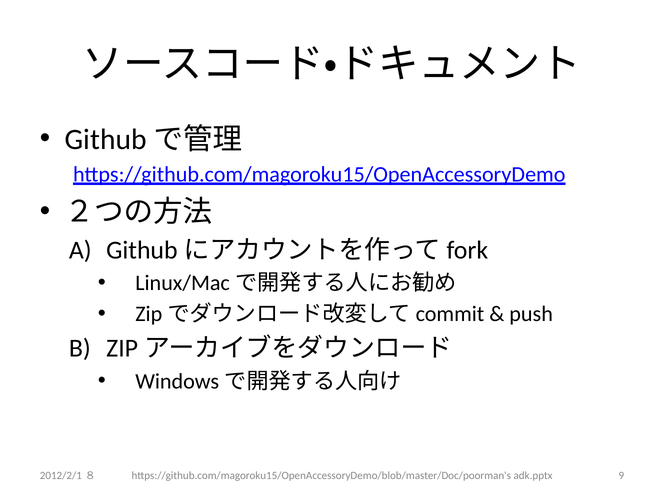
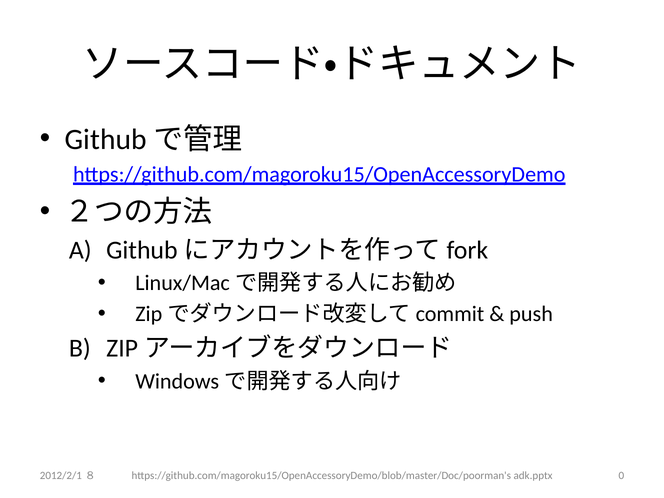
9: 9 -> 0
